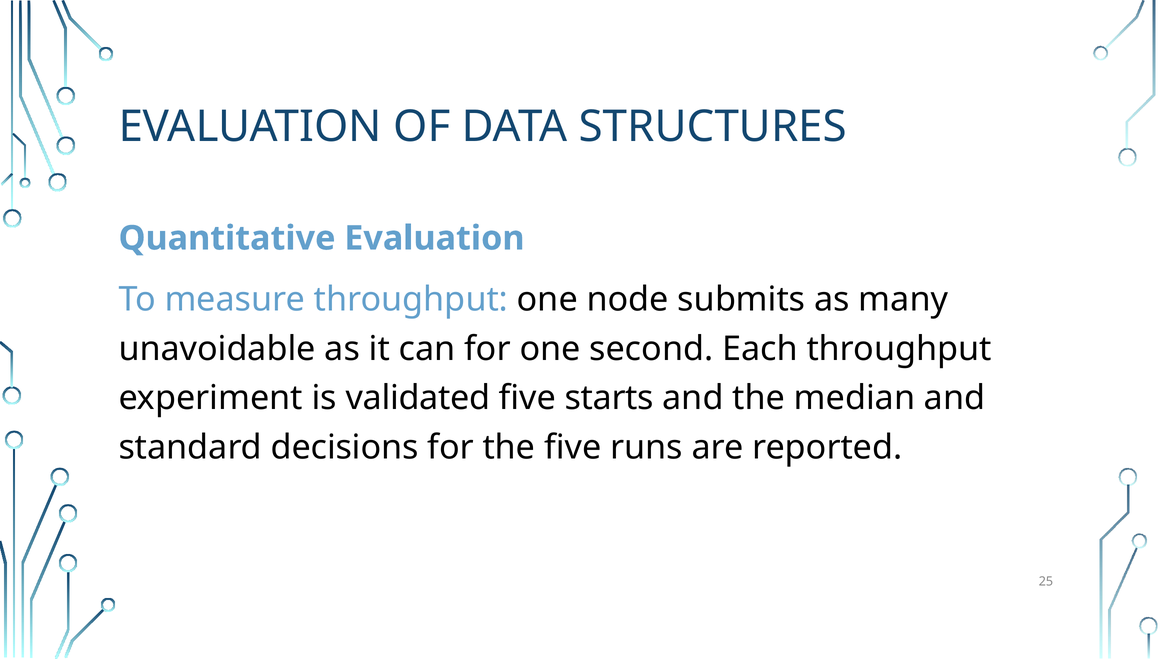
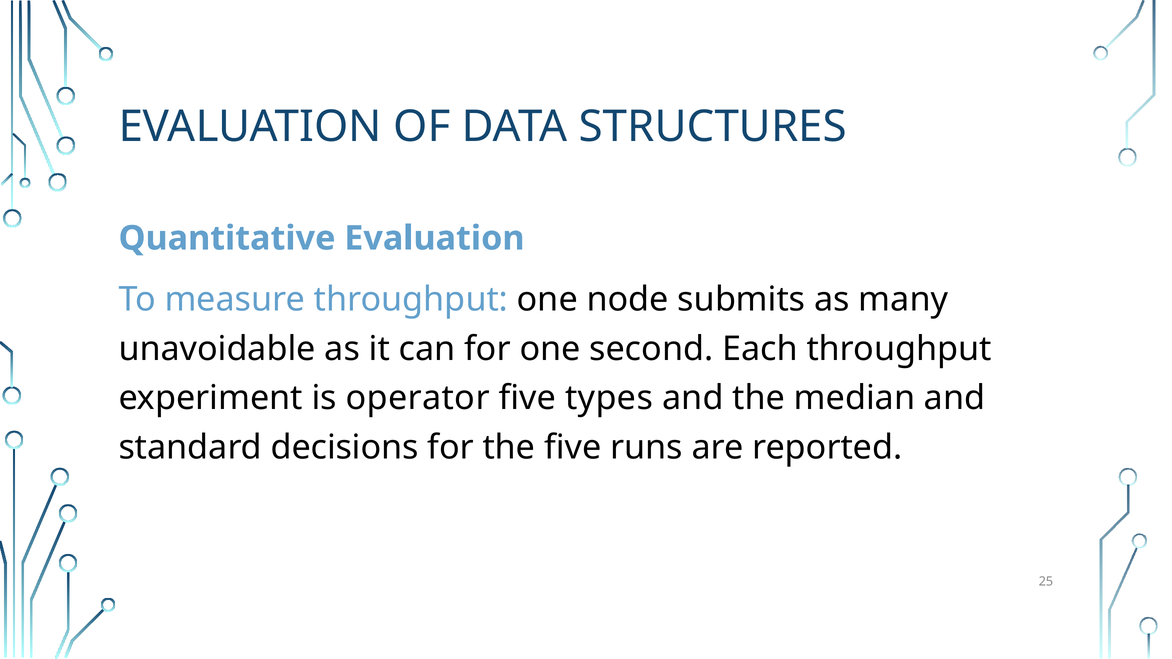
validated: validated -> operator
starts: starts -> types
